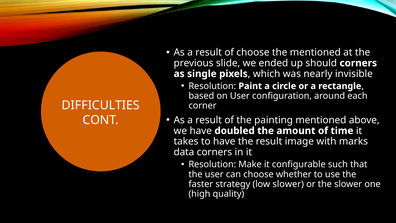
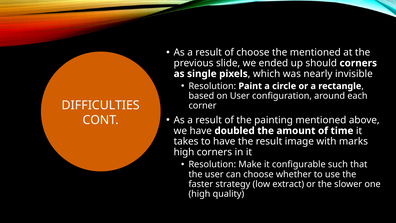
data at (184, 152): data -> high
low slower: slower -> extract
